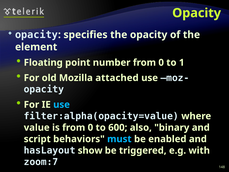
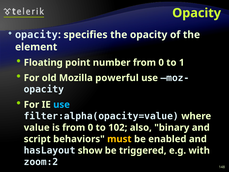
attached: attached -> powerful
600: 600 -> 102
must colour: light blue -> yellow
zoom:7: zoom:7 -> zoom:2
